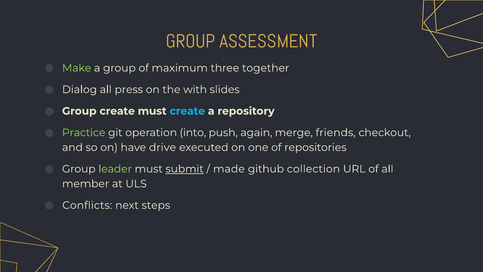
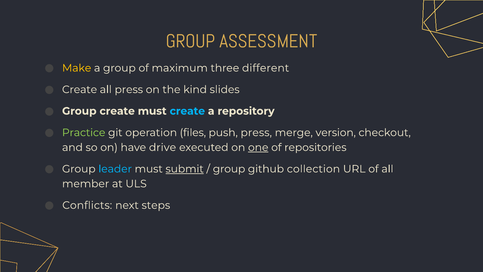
Make colour: light green -> yellow
together: together -> different
Dialog at (80, 89): Dialog -> Create
with: with -> kind
into: into -> files
push again: again -> press
friends: friends -> version
one underline: none -> present
leader colour: light green -> light blue
made at (229, 169): made -> group
